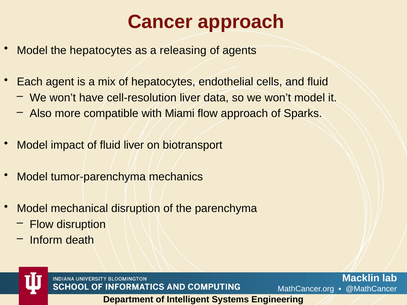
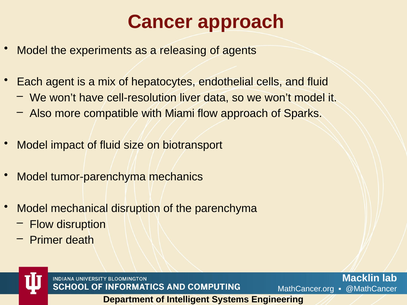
the hepatocytes: hepatocytes -> experiments
fluid liver: liver -> size
Inform: Inform -> Primer
